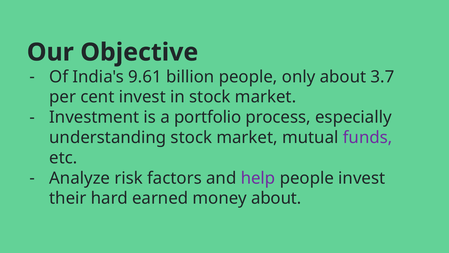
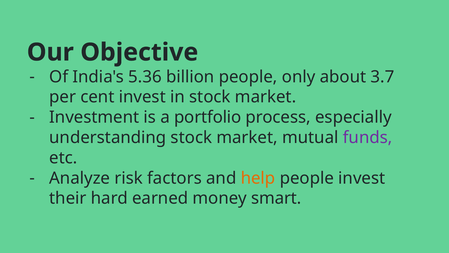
9.61: 9.61 -> 5.36
help colour: purple -> orange
money about: about -> smart
